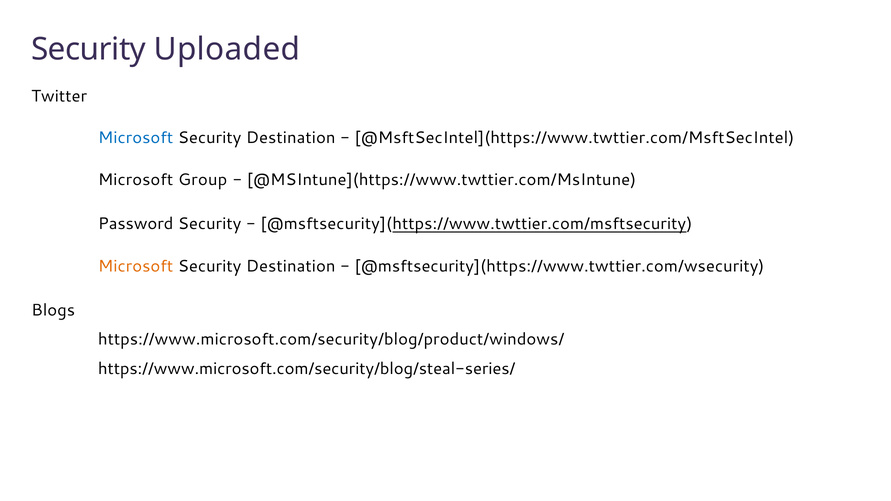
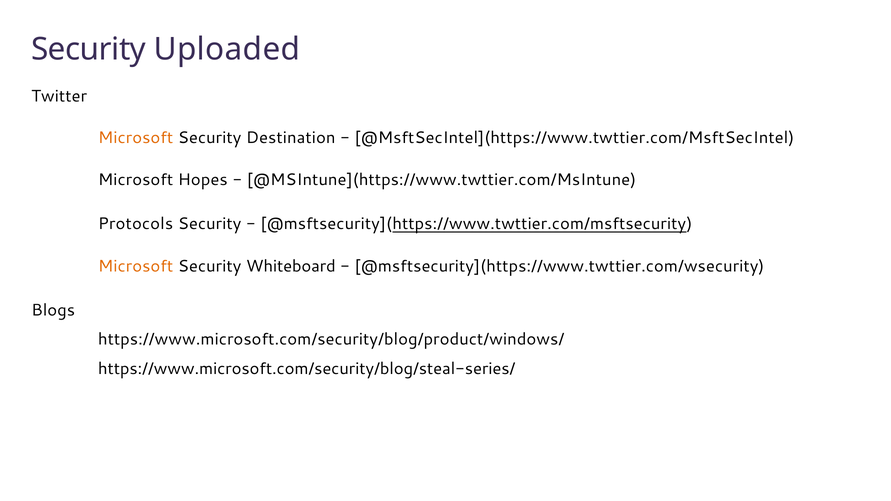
Microsoft at (136, 138) colour: blue -> orange
Group: Group -> Hopes
Password: Password -> Protocols
Destination at (291, 266): Destination -> Whiteboard
